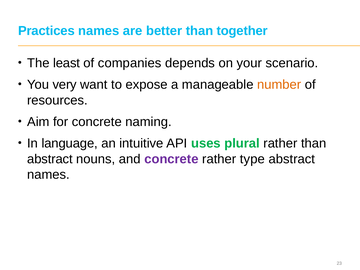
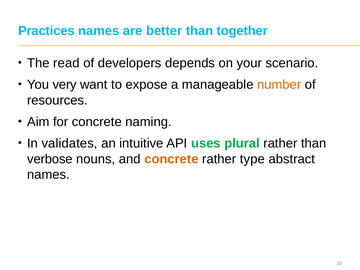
least: least -> read
companies: companies -> developers
language: language -> validates
abstract at (50, 159): abstract -> verbose
concrete at (171, 159) colour: purple -> orange
